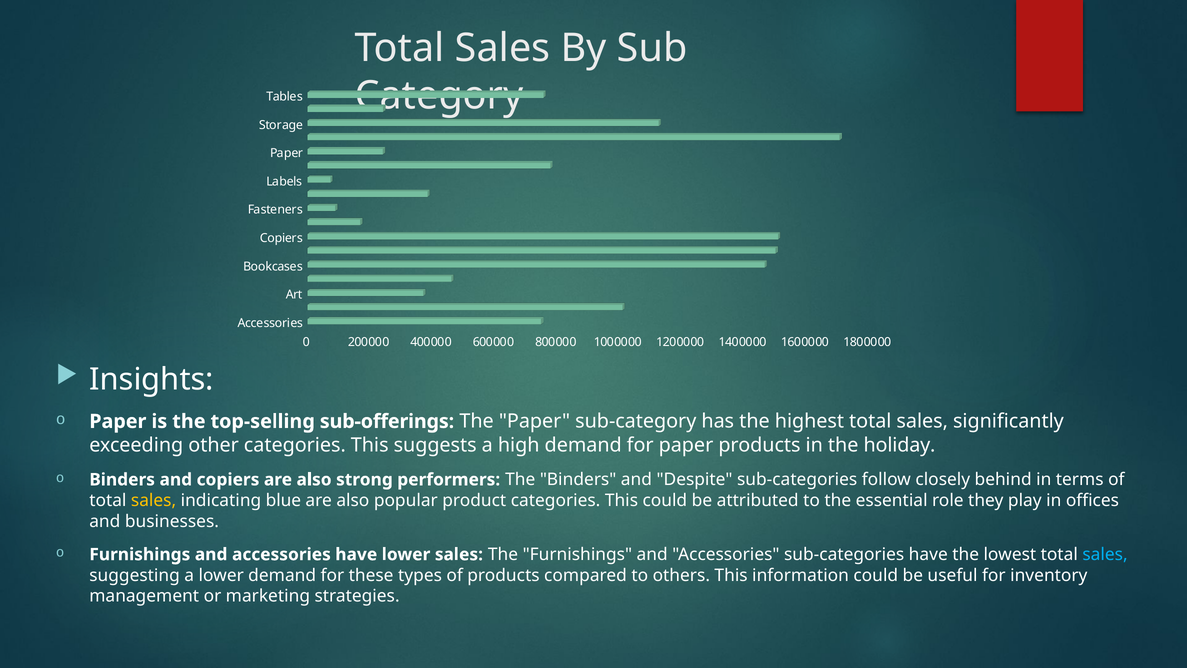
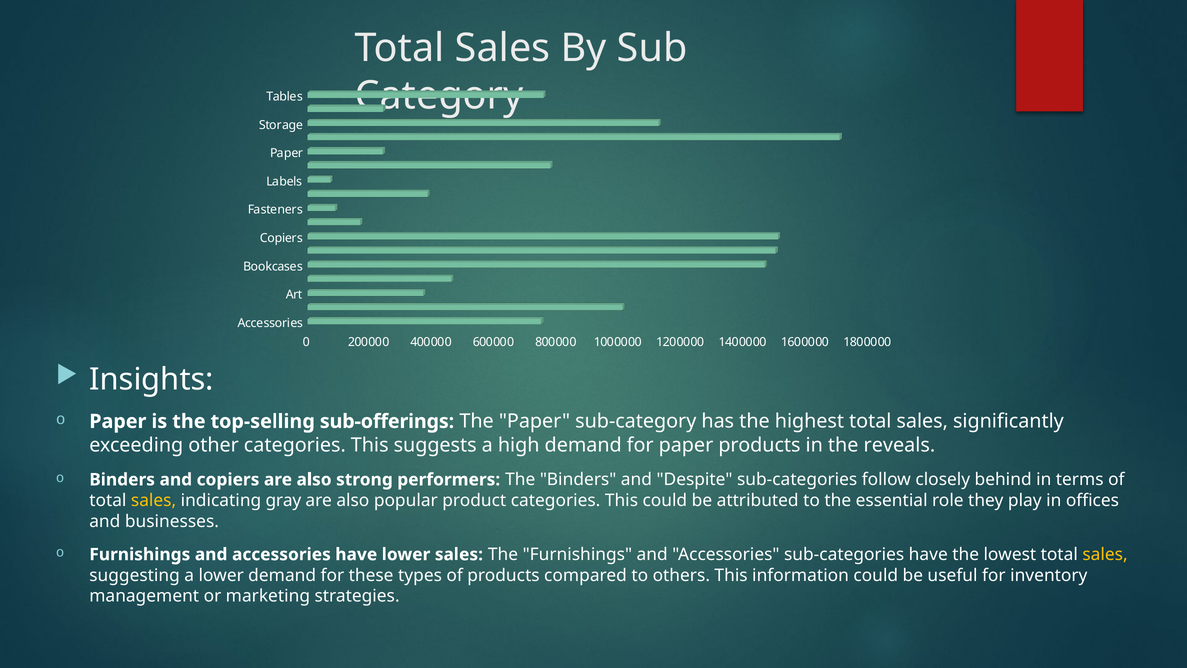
holiday: holiday -> reveals
blue: blue -> gray
sales at (1105, 554) colour: light blue -> yellow
